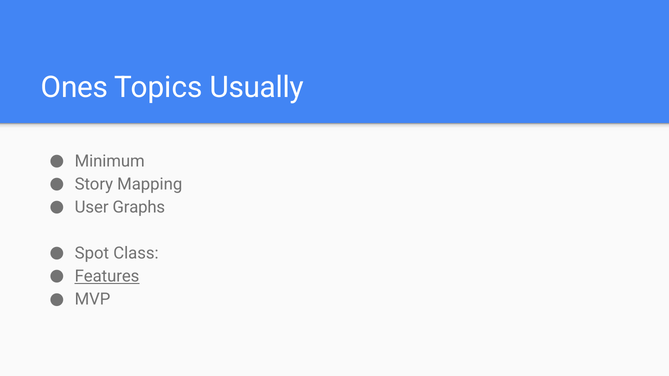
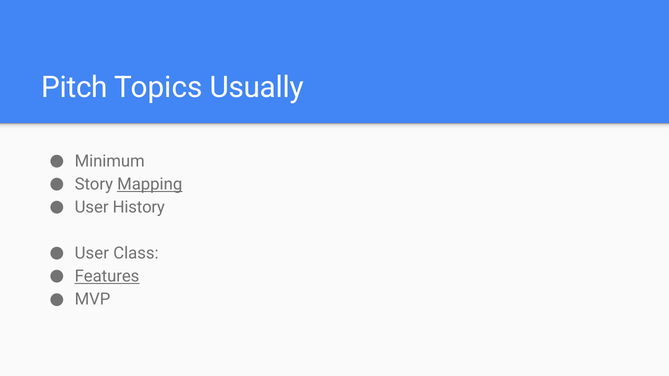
Ones: Ones -> Pitch
Mapping underline: none -> present
Graphs: Graphs -> History
Spot at (92, 254): Spot -> User
